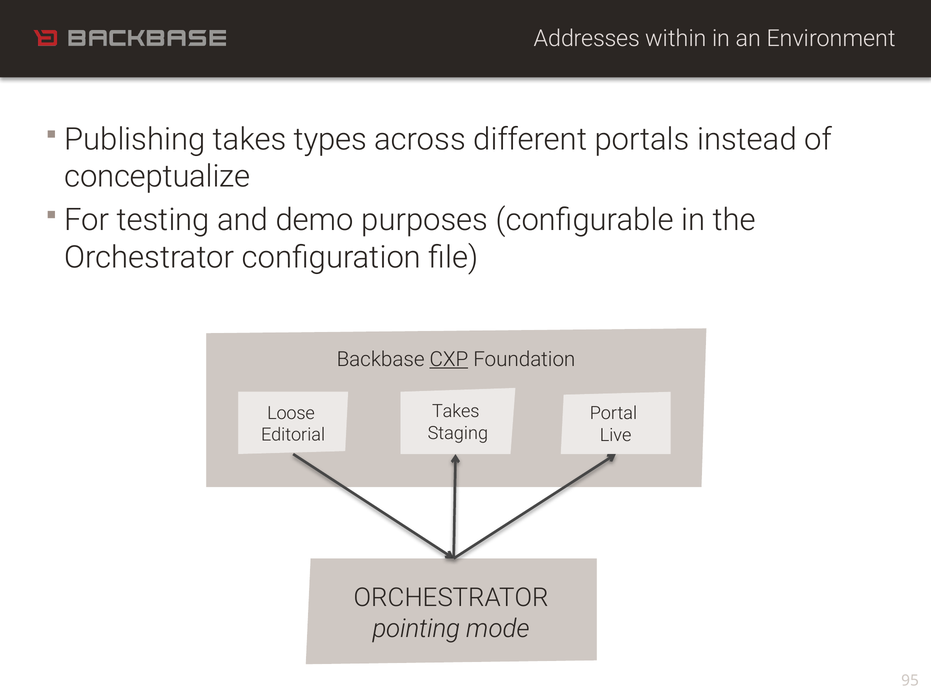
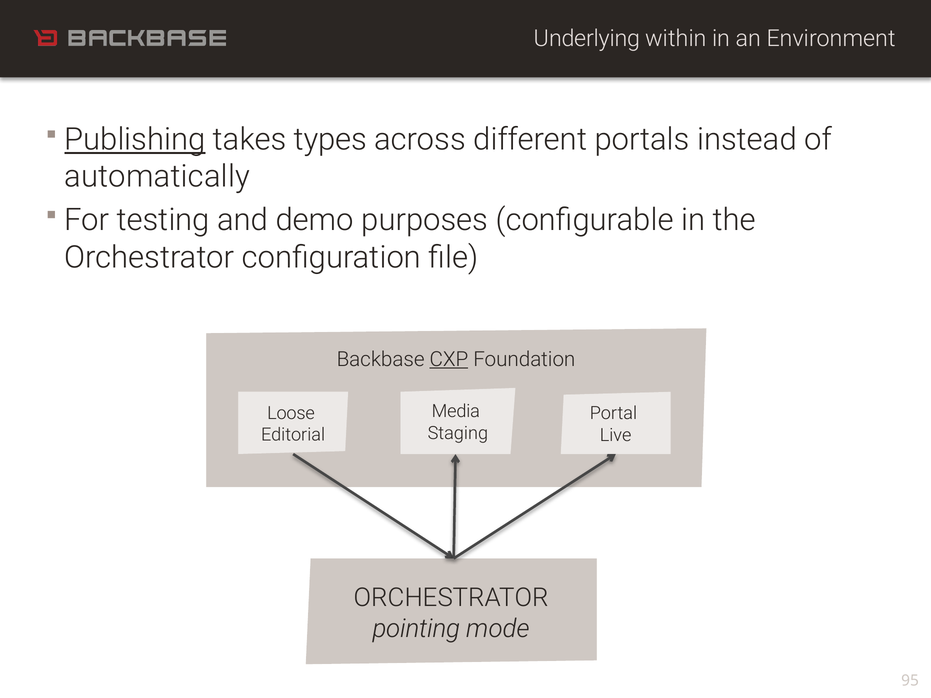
Addresses: Addresses -> Underlying
Publishing underline: none -> present
conceptualize: conceptualize -> automatically
Takes at (456, 412): Takes -> Media
